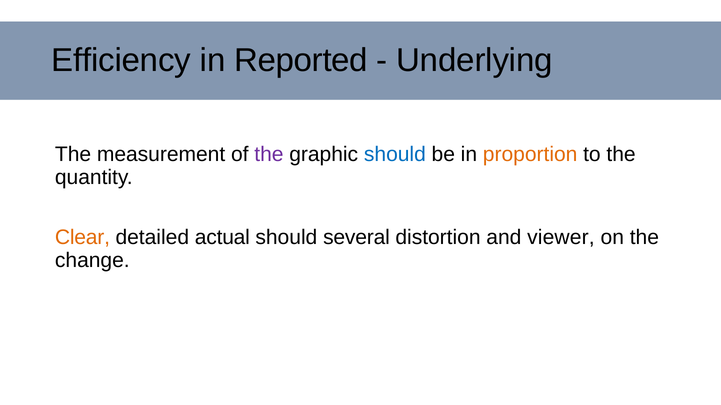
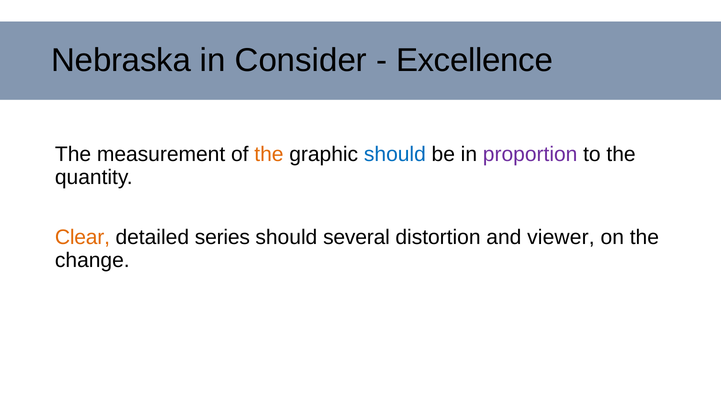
Efficiency: Efficiency -> Nebraska
Reported: Reported -> Consider
Underlying: Underlying -> Excellence
the at (269, 155) colour: purple -> orange
proportion colour: orange -> purple
actual: actual -> series
